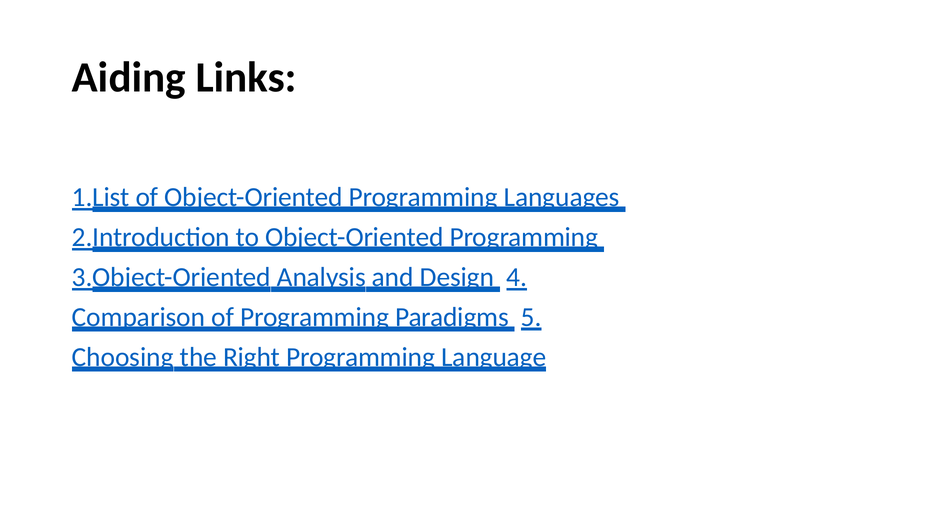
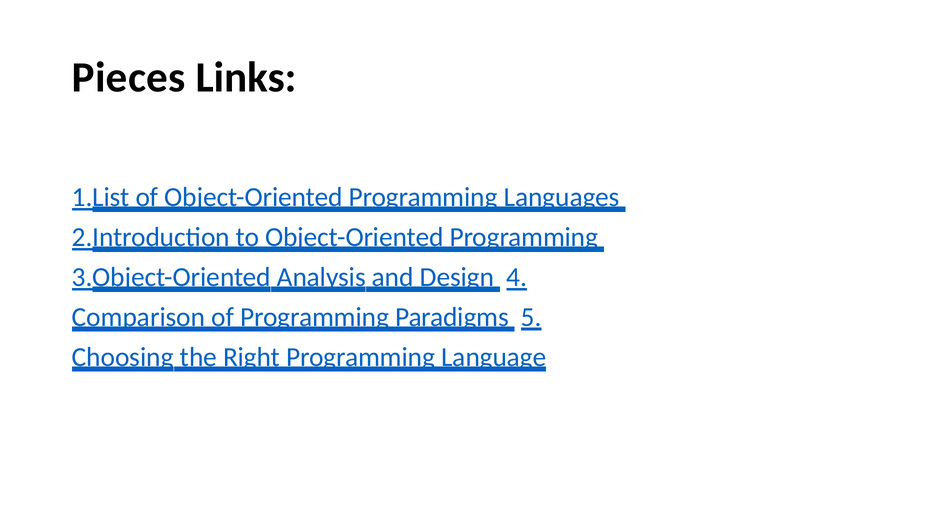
Aiding: Aiding -> Pieces
